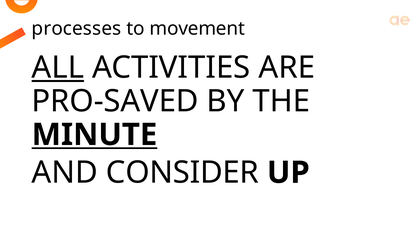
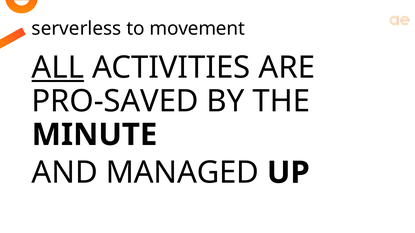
processes: processes -> serverless
MINUTE underline: present -> none
CONSIDER: CONSIDER -> MANAGED
